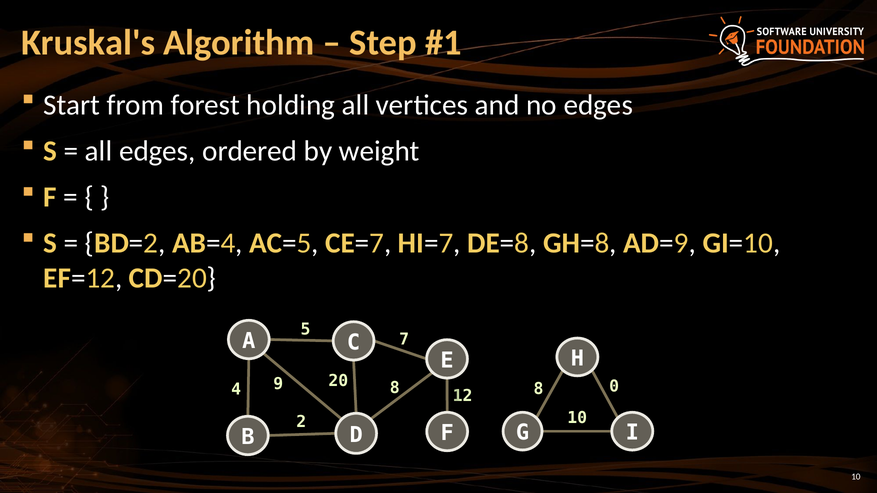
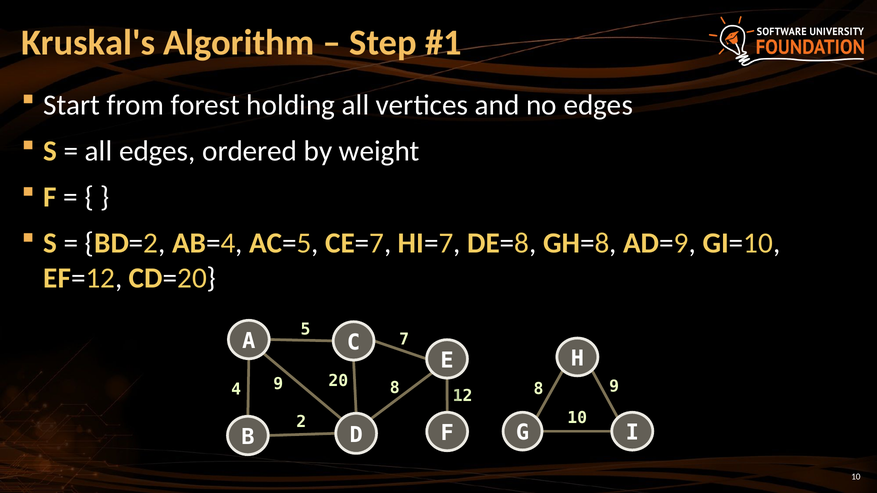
8 0: 0 -> 9
